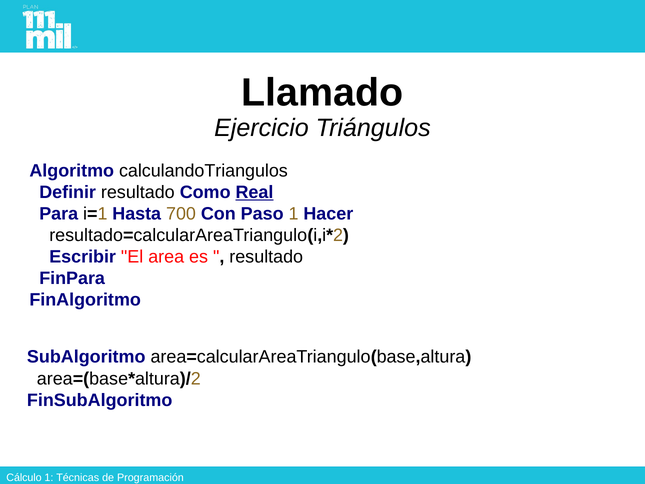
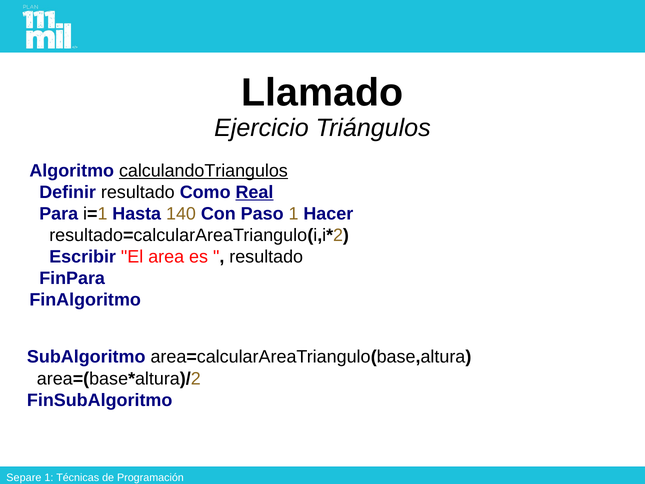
calculandoTriangulos underline: none -> present
700: 700 -> 140
Cálculo: Cálculo -> Separe
